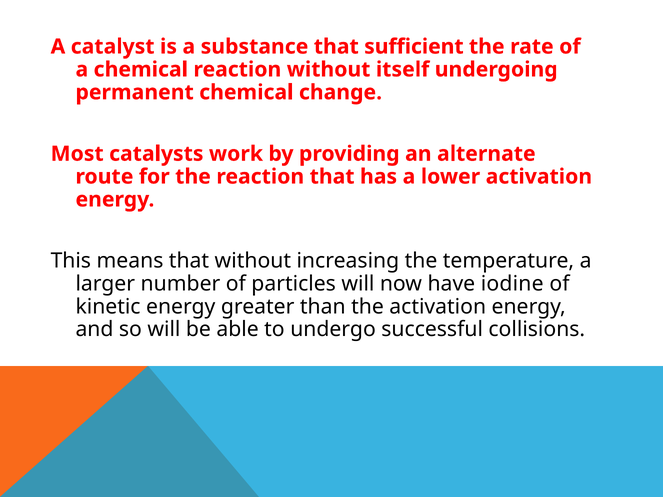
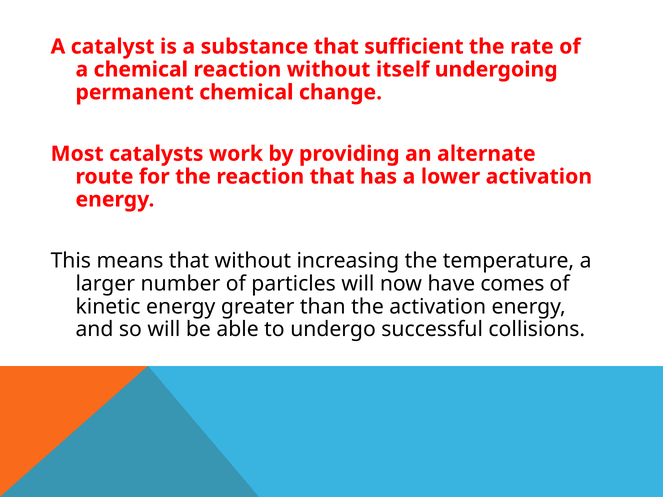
iodine: iodine -> comes
